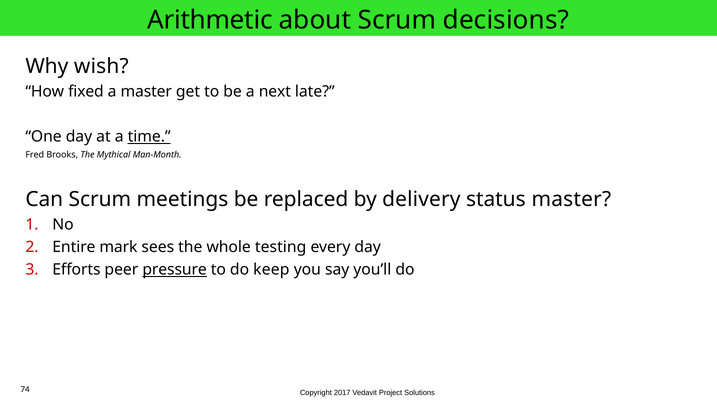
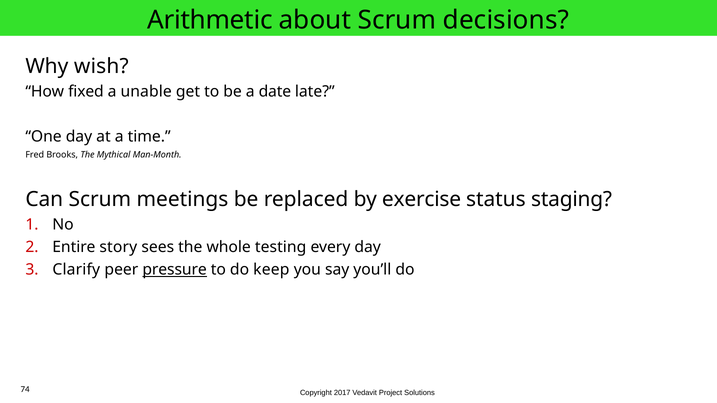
a master: master -> unable
next: next -> date
time underline: present -> none
delivery: delivery -> exercise
status master: master -> staging
mark: mark -> story
Efforts: Efforts -> Clarify
